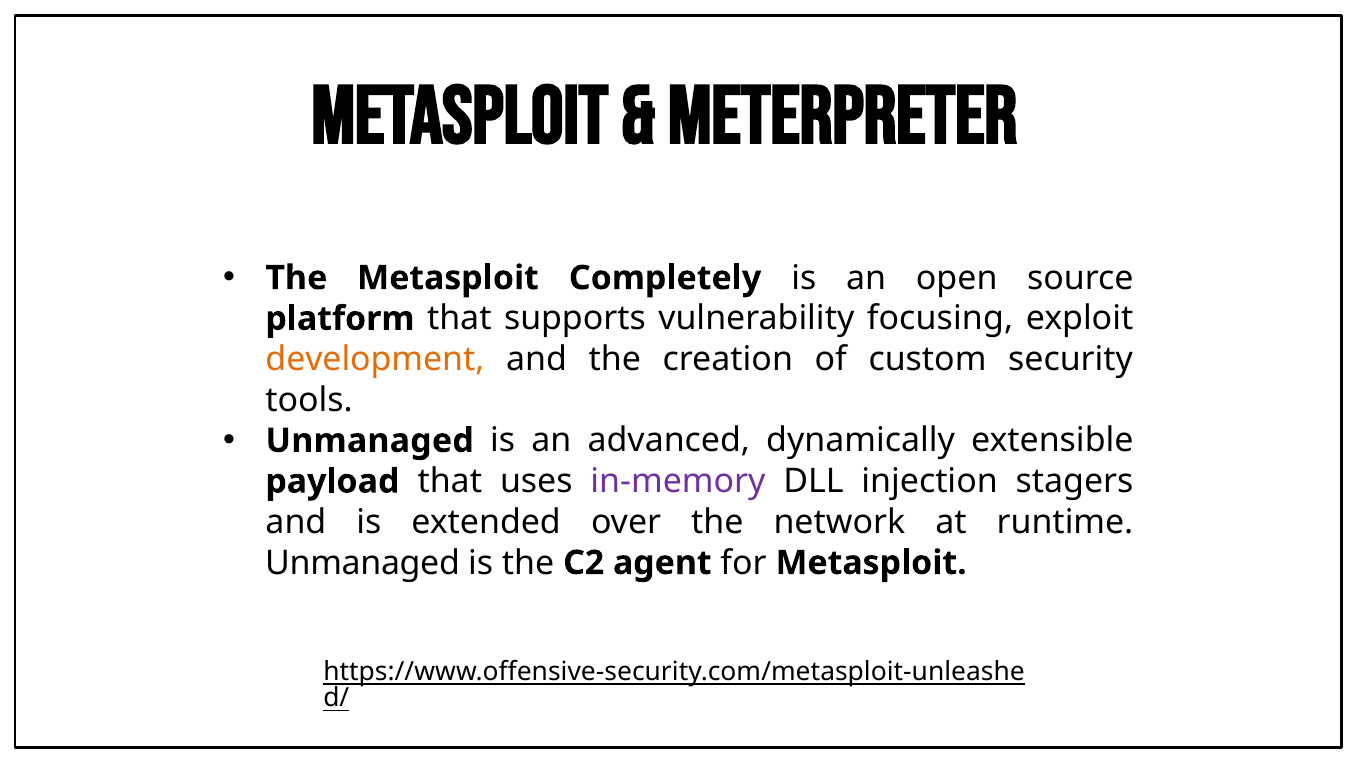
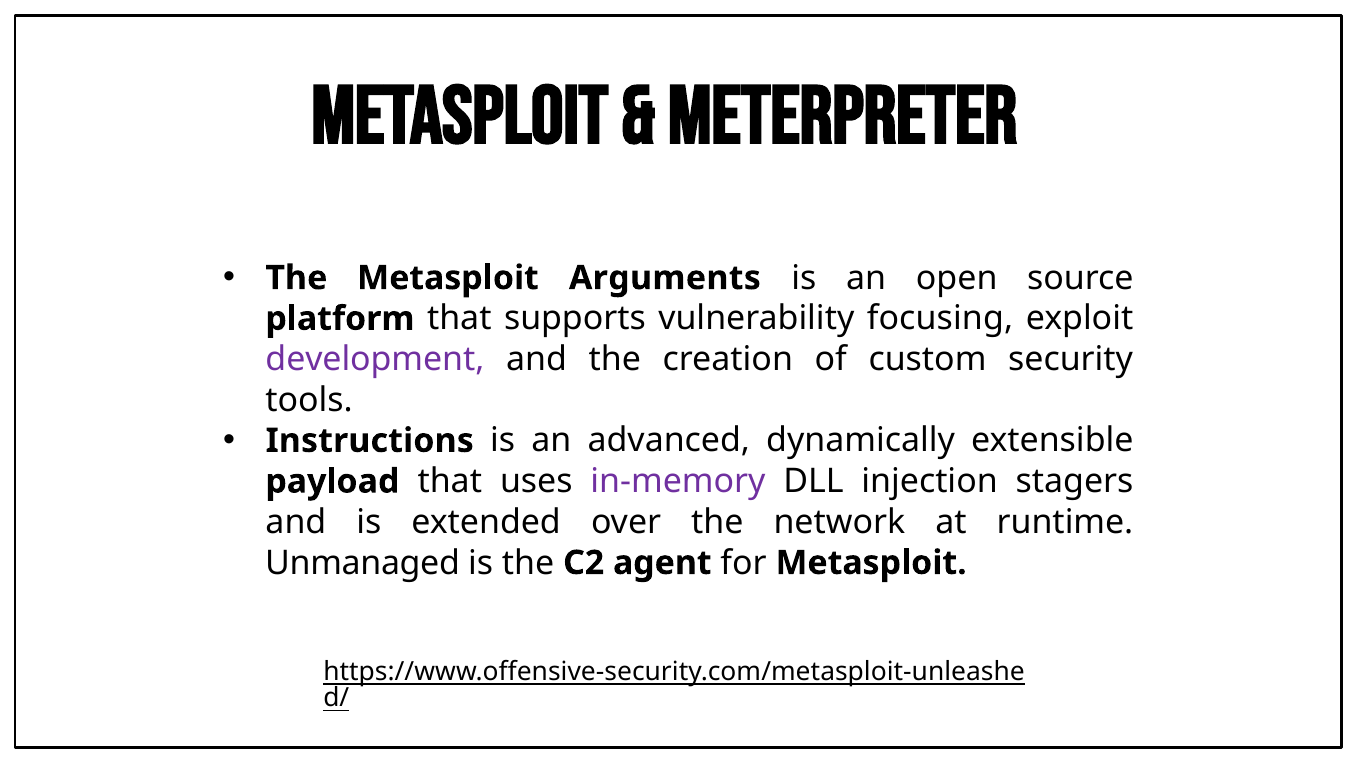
Completely: Completely -> Arguments
development colour: orange -> purple
Unmanaged at (370, 441): Unmanaged -> Instructions
